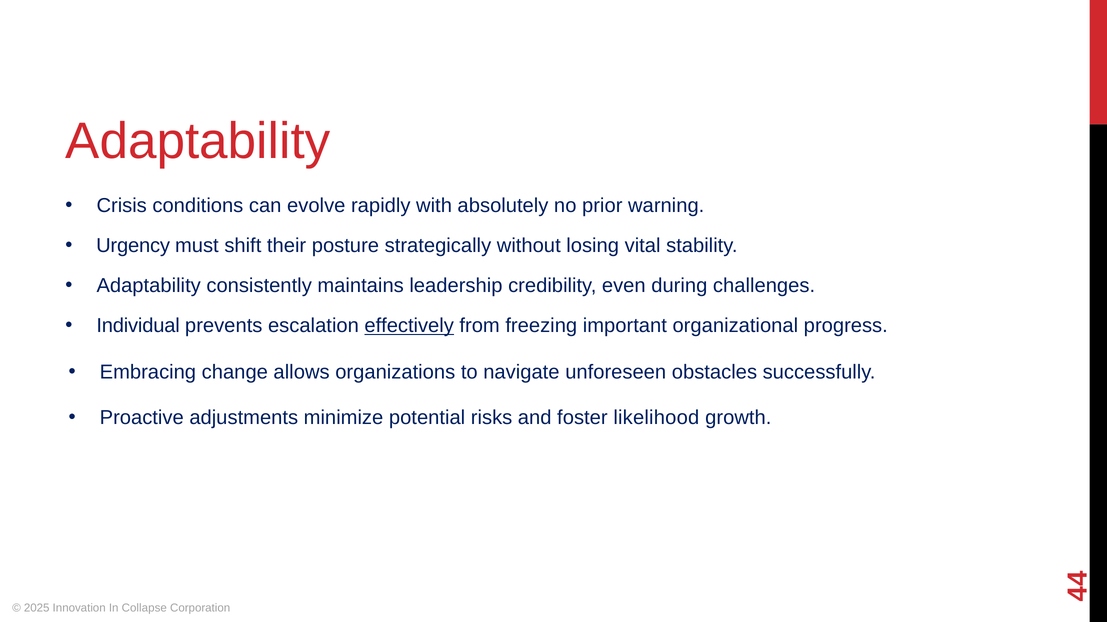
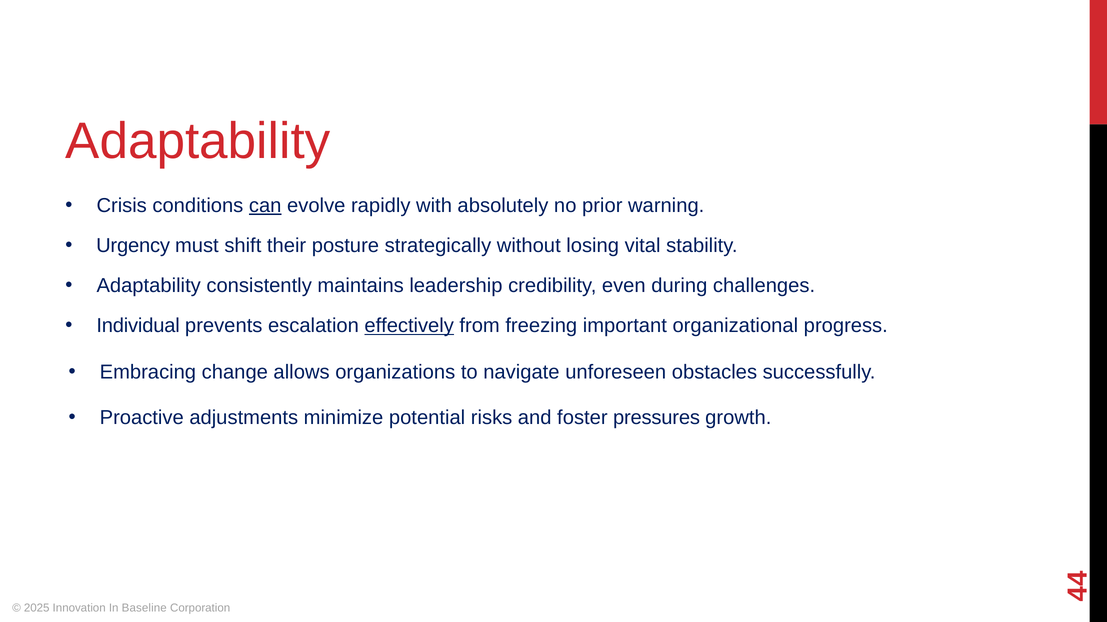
can underline: none -> present
likelihood: likelihood -> pressures
Collapse: Collapse -> Baseline
